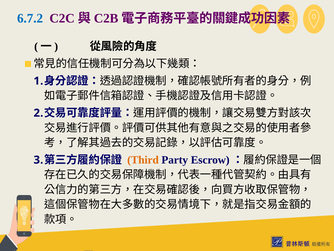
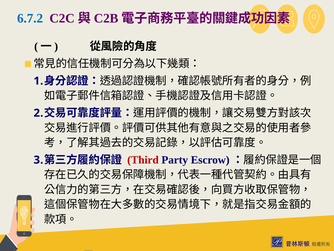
Third colour: orange -> red
